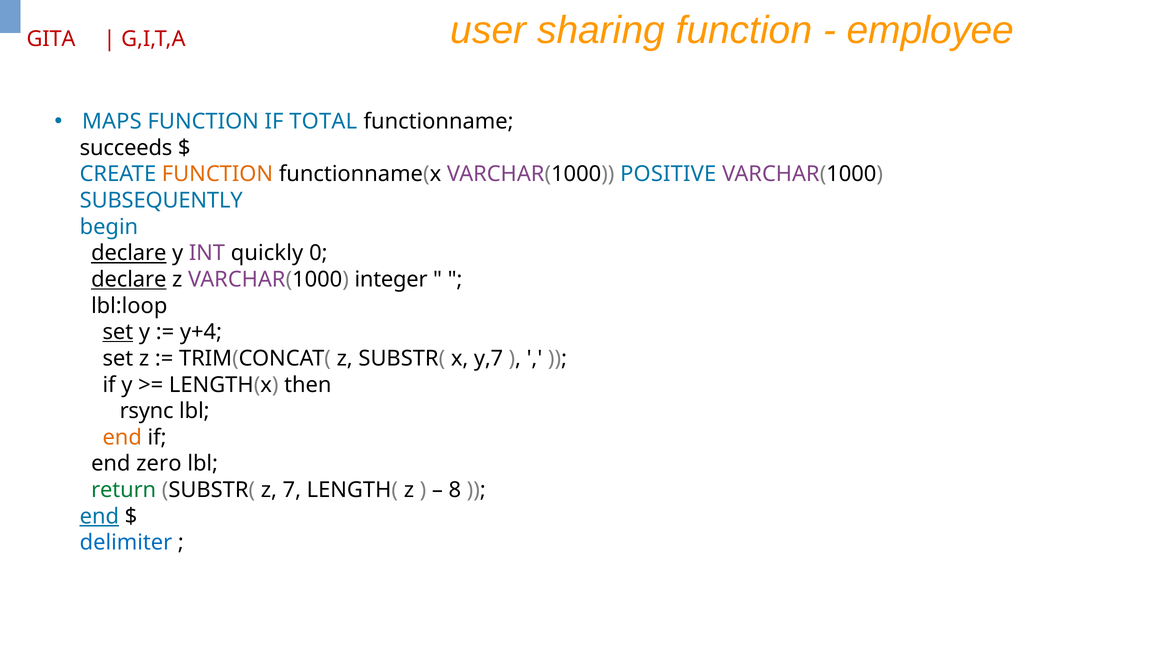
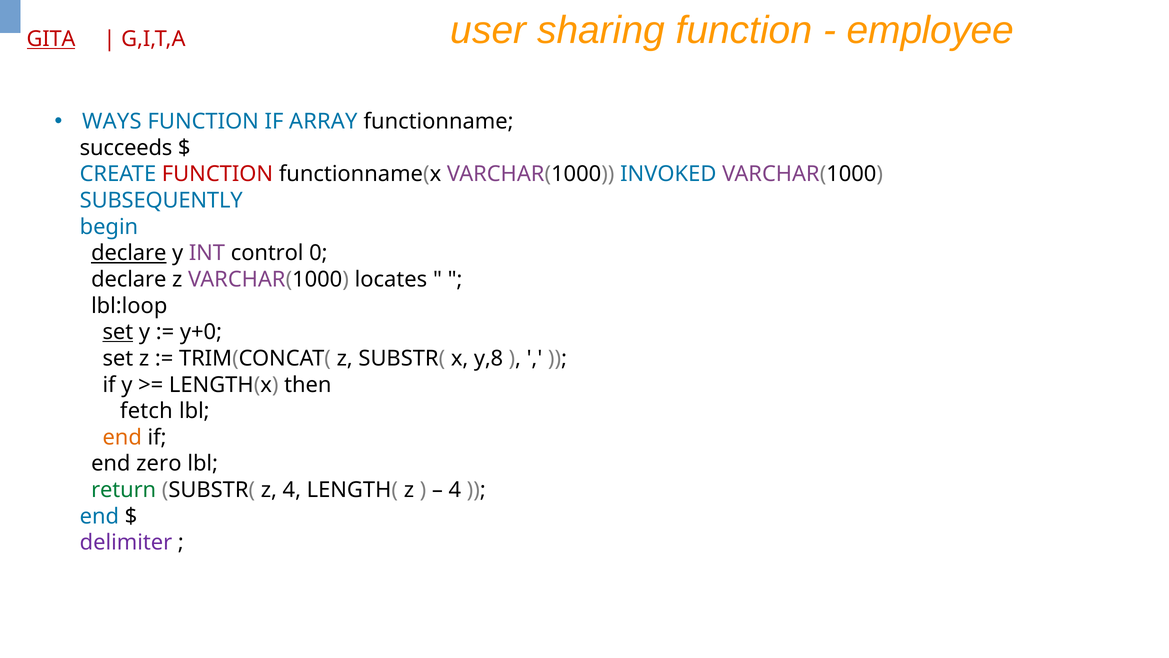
GITA underline: none -> present
MAPS: MAPS -> WAYS
TOTAL: TOTAL -> ARRAY
FUNCTION at (217, 174) colour: orange -> red
POSITIVE: POSITIVE -> INVOKED
quickly: quickly -> control
declare at (129, 279) underline: present -> none
integer: integer -> locates
y+4: y+4 -> y+0
y,7: y,7 -> y,8
rsync: rsync -> fetch
z 7: 7 -> 4
8 at (455, 490): 8 -> 4
end at (99, 516) underline: present -> none
delimiter colour: blue -> purple
